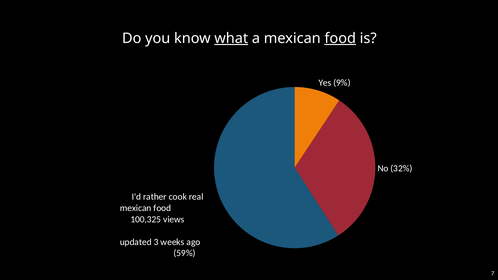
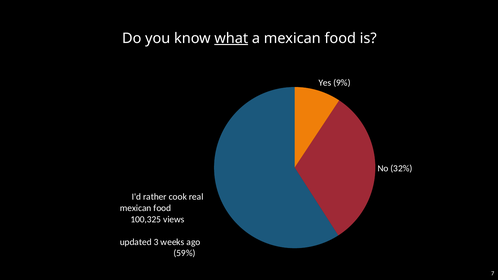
food at (340, 38) underline: present -> none
